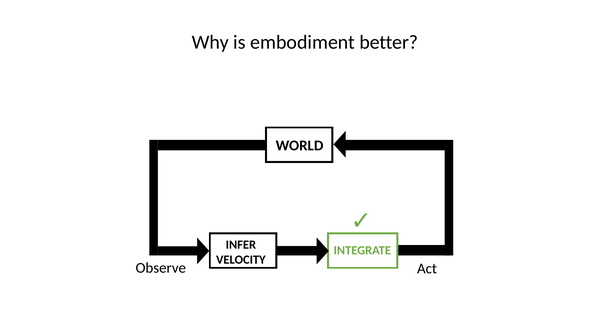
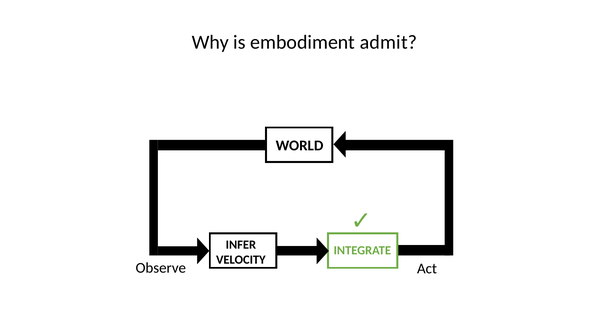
better: better -> admit
